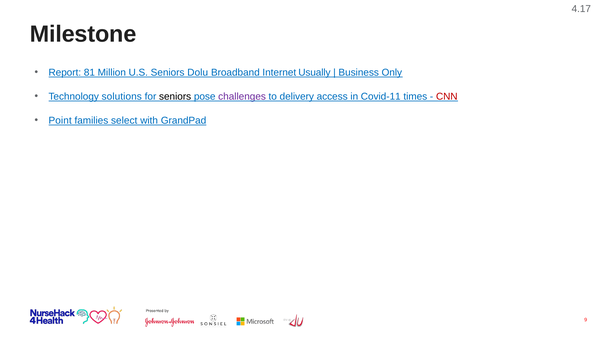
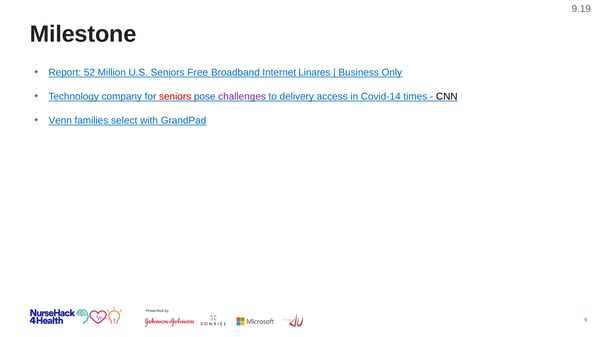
4.17: 4.17 -> 9.19
81: 81 -> 52
Dolu: Dolu -> Free
Usually: Usually -> Linares
solutions: solutions -> company
seniors at (175, 96) colour: black -> red
Covid-11: Covid-11 -> Covid-14
CNN colour: red -> black
Point: Point -> Venn
